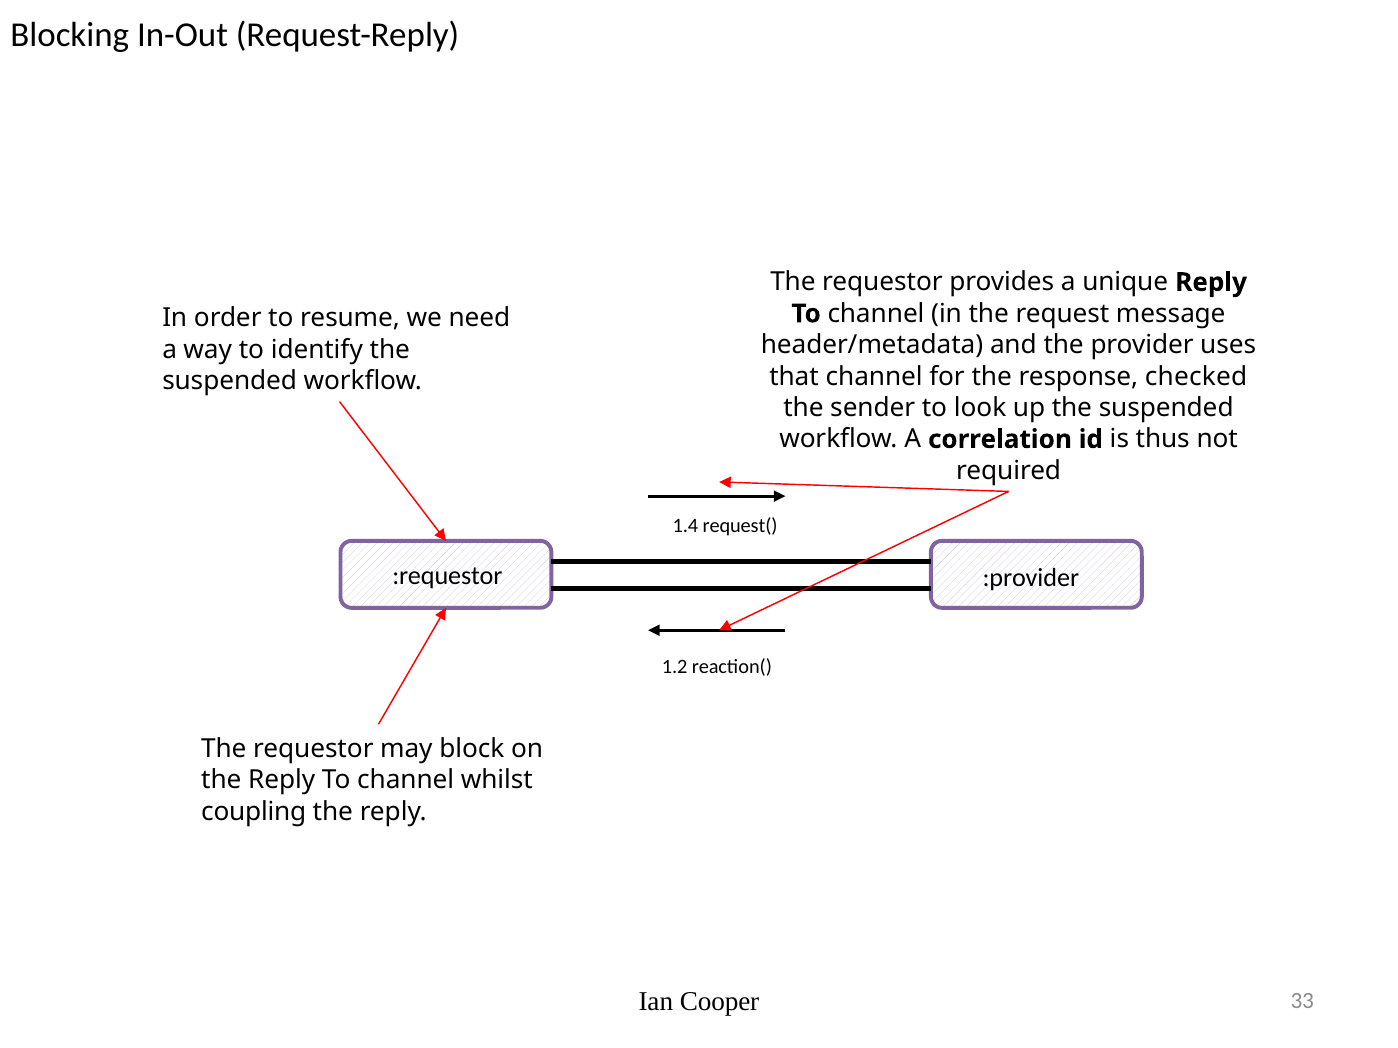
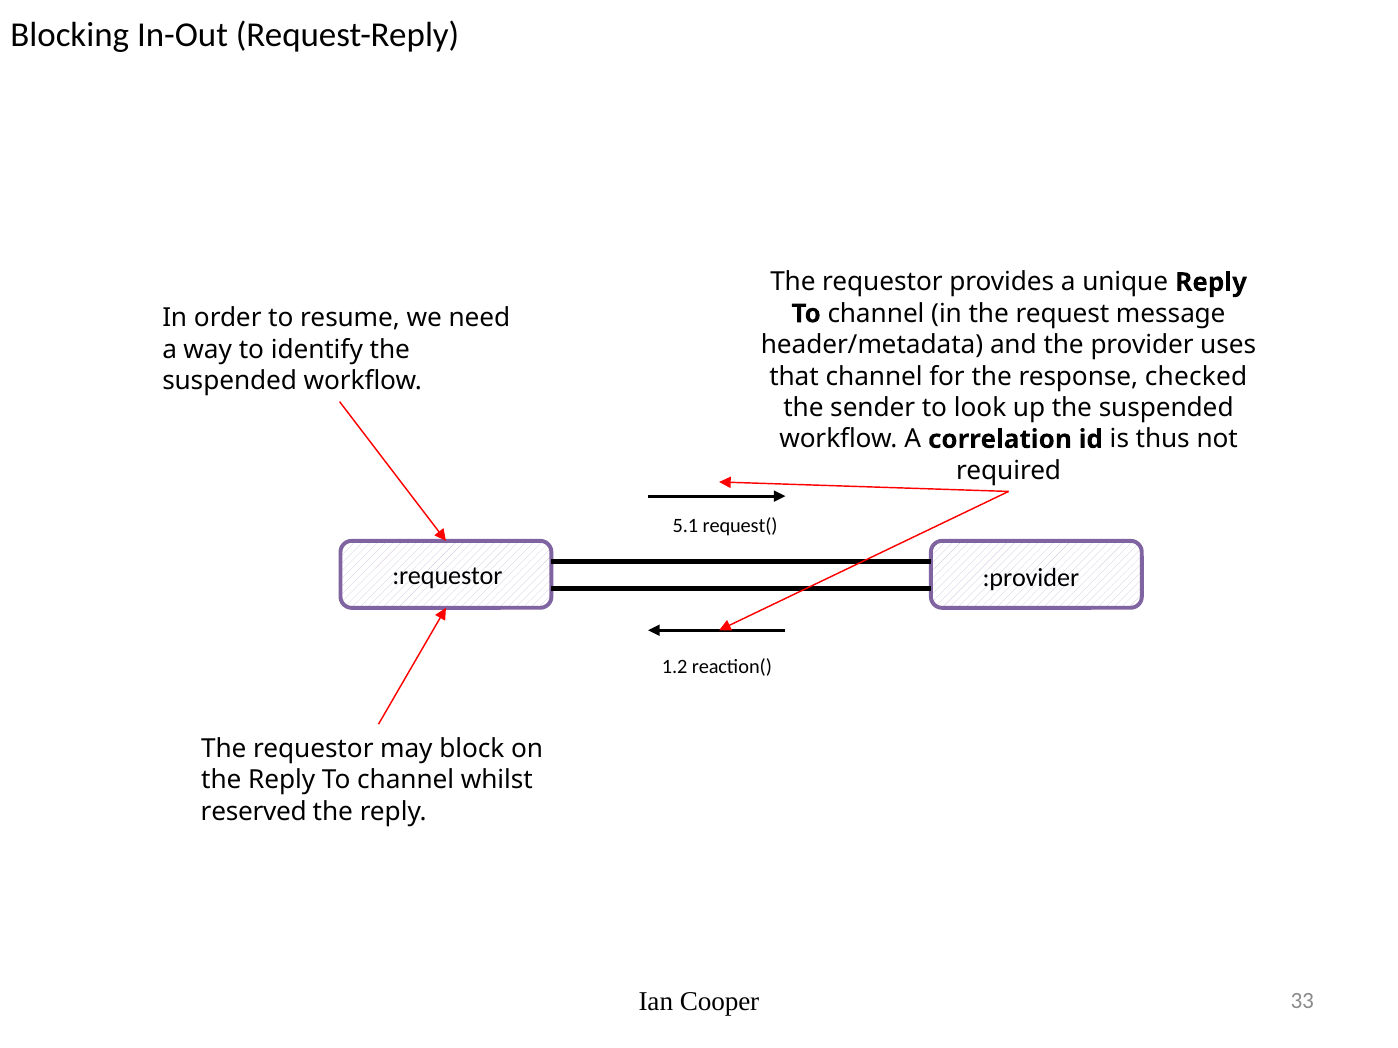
1.4: 1.4 -> 5.1
coupling: coupling -> reserved
